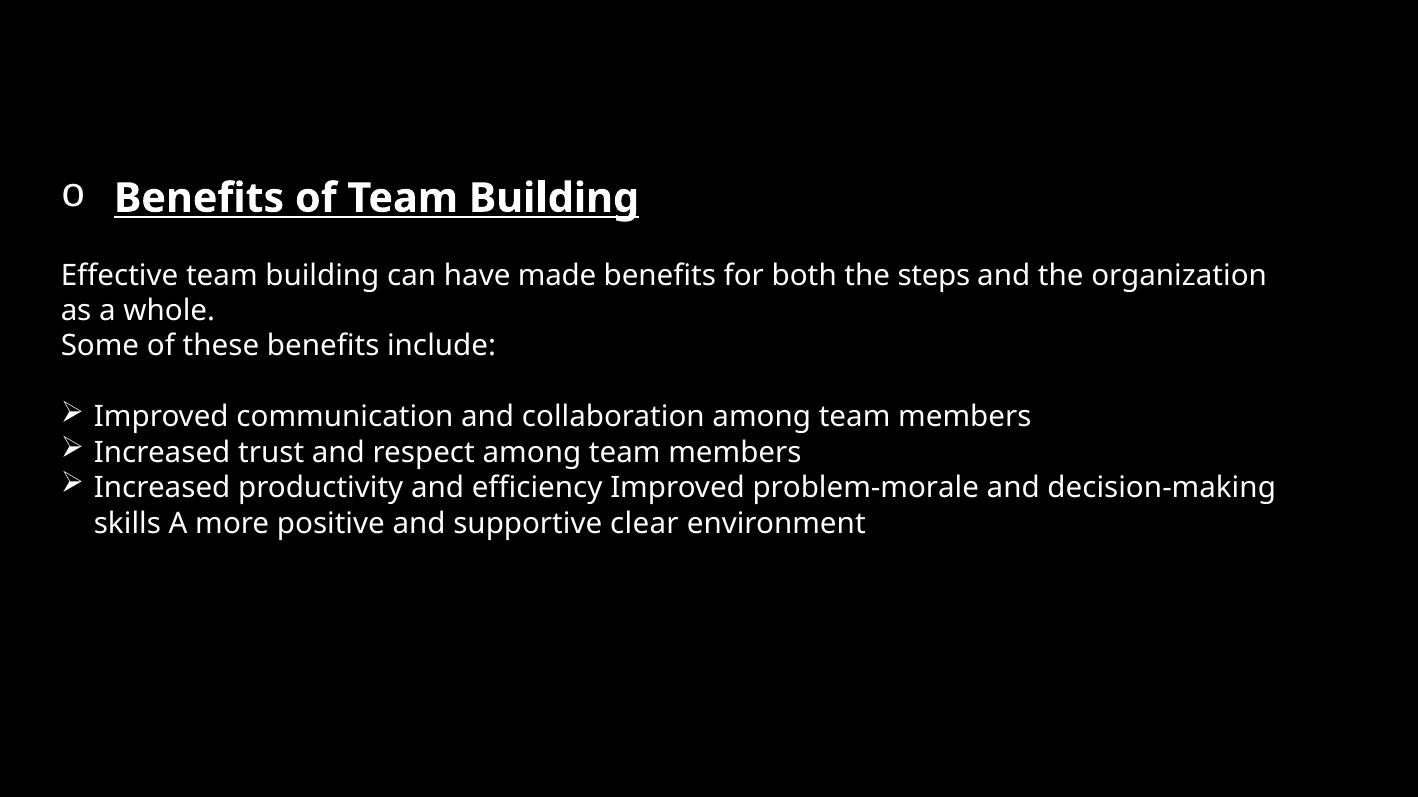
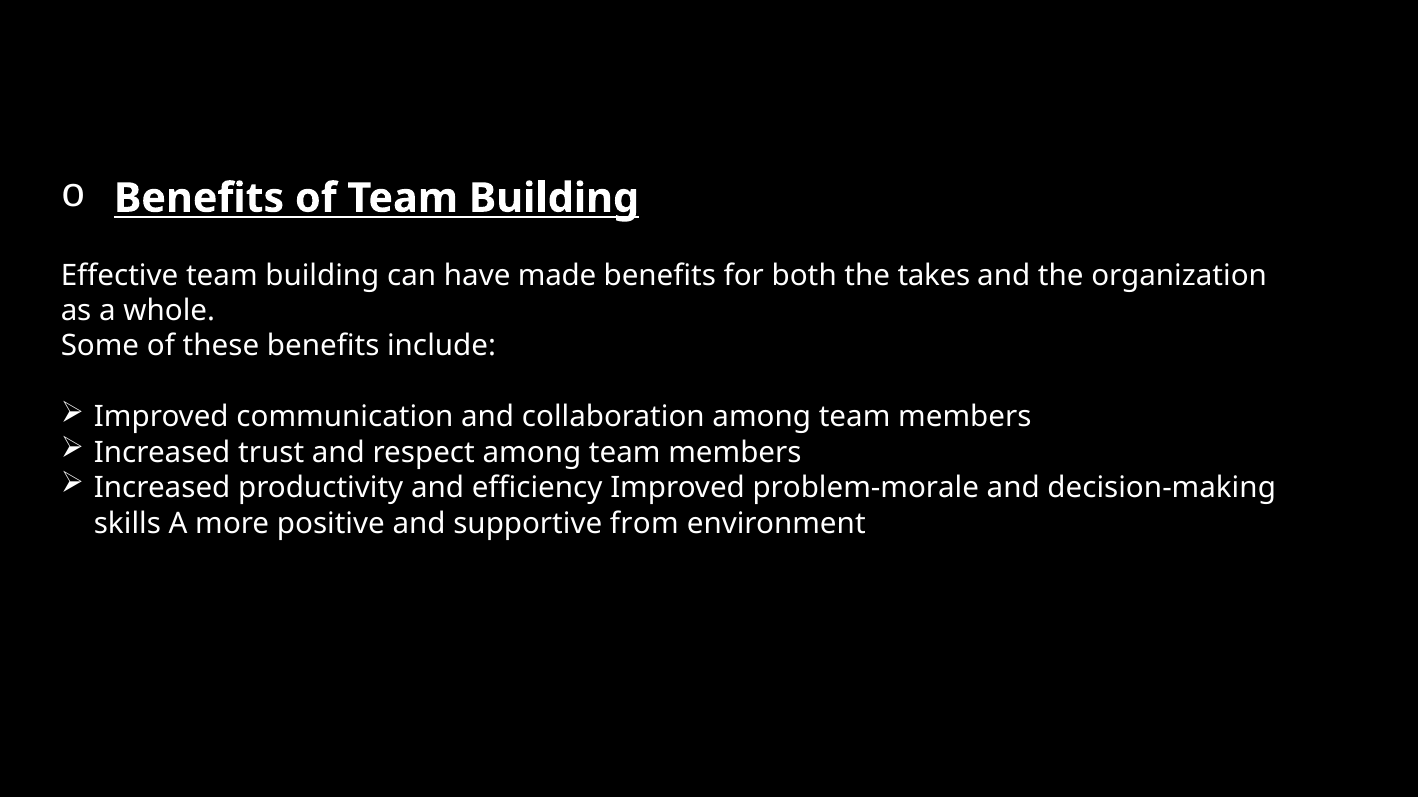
steps: steps -> takes
clear: clear -> from
